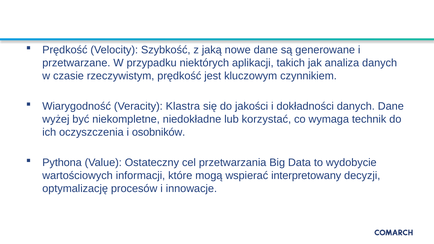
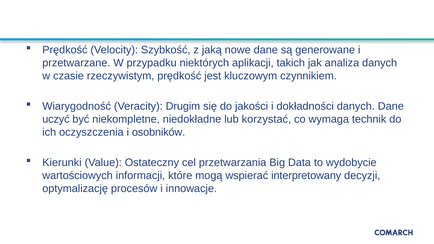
Klastra: Klastra -> Drugim
wyżej: wyżej -> uczyć
Pythona: Pythona -> Kierunki
